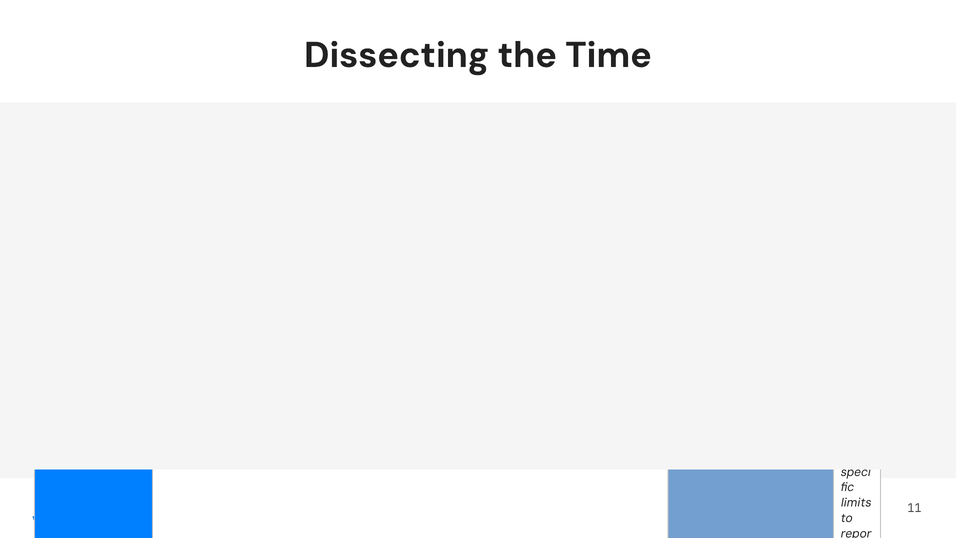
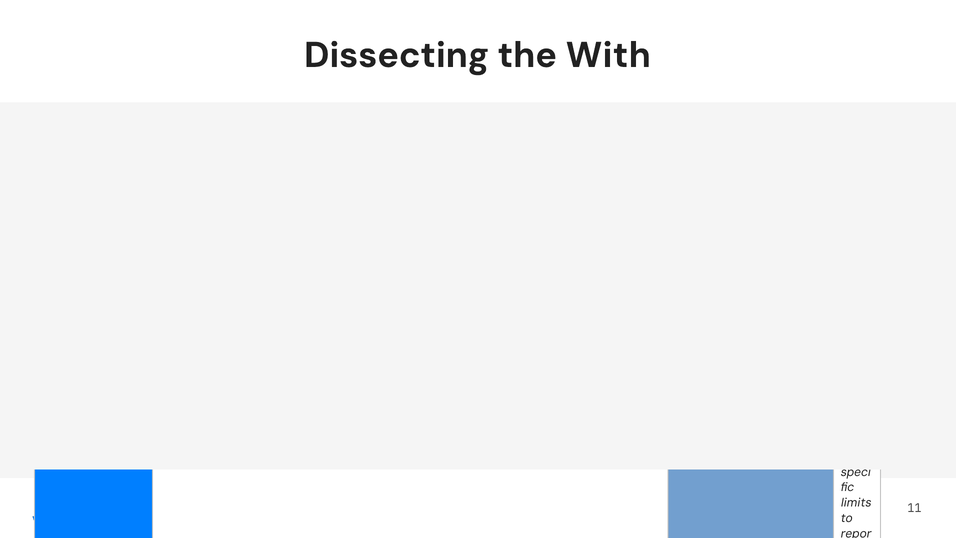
the Time: Time -> With
